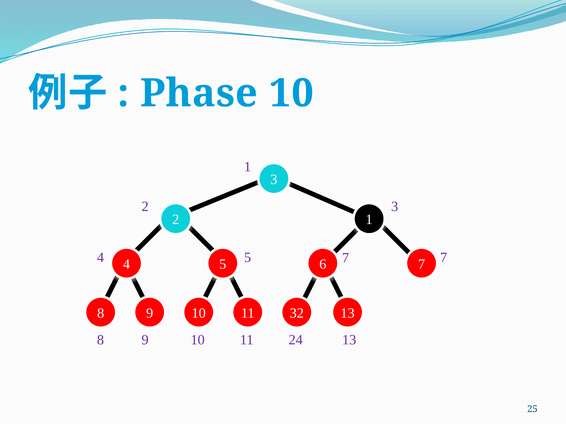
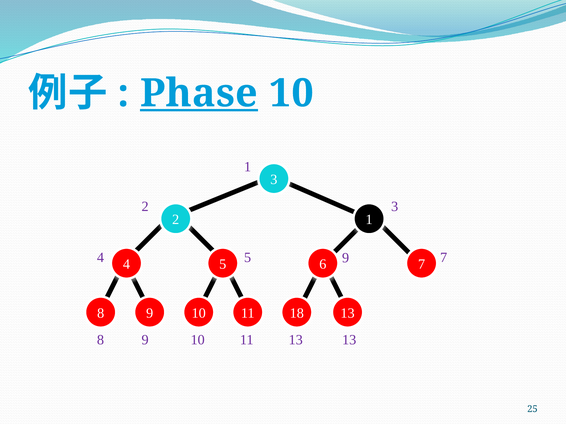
Phase underline: none -> present
7 at (346, 258): 7 -> 9
32: 32 -> 18
11 24: 24 -> 13
